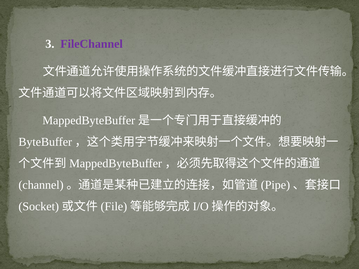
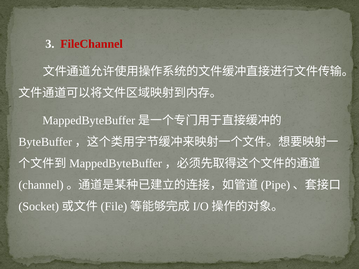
FileChannel colour: purple -> red
